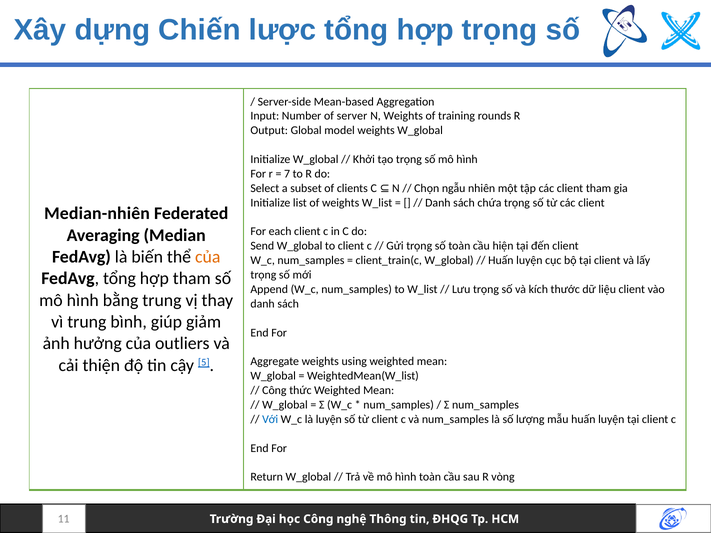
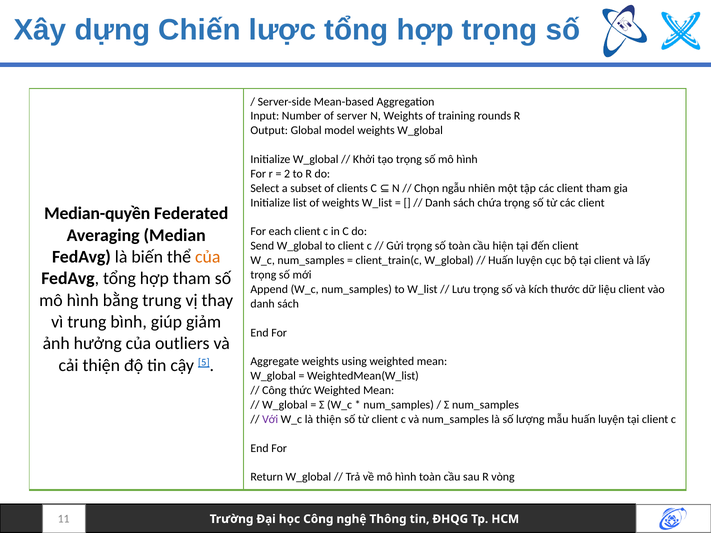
7: 7 -> 2
Median-nhiên: Median-nhiên -> Median-quyền
Với colour: blue -> purple
là luyện: luyện -> thiện
